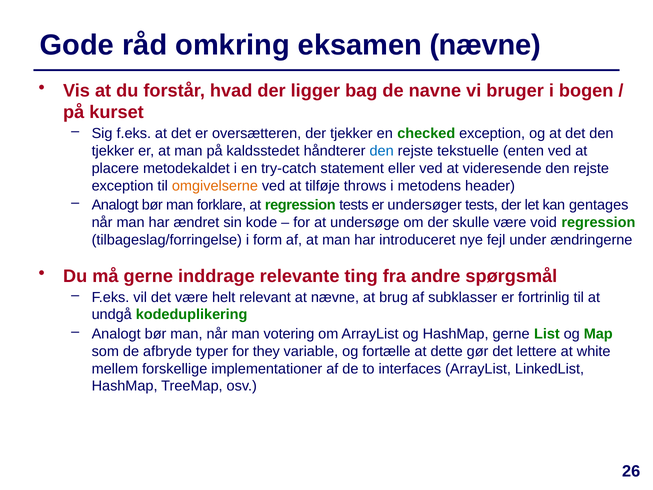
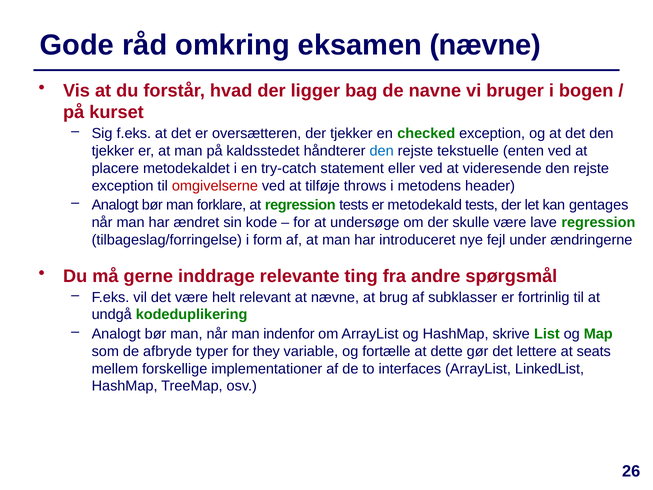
omgivelserne colour: orange -> red
undersøger: undersøger -> metodekald
void: void -> lave
votering: votering -> indenfor
HashMap gerne: gerne -> skrive
white: white -> seats
